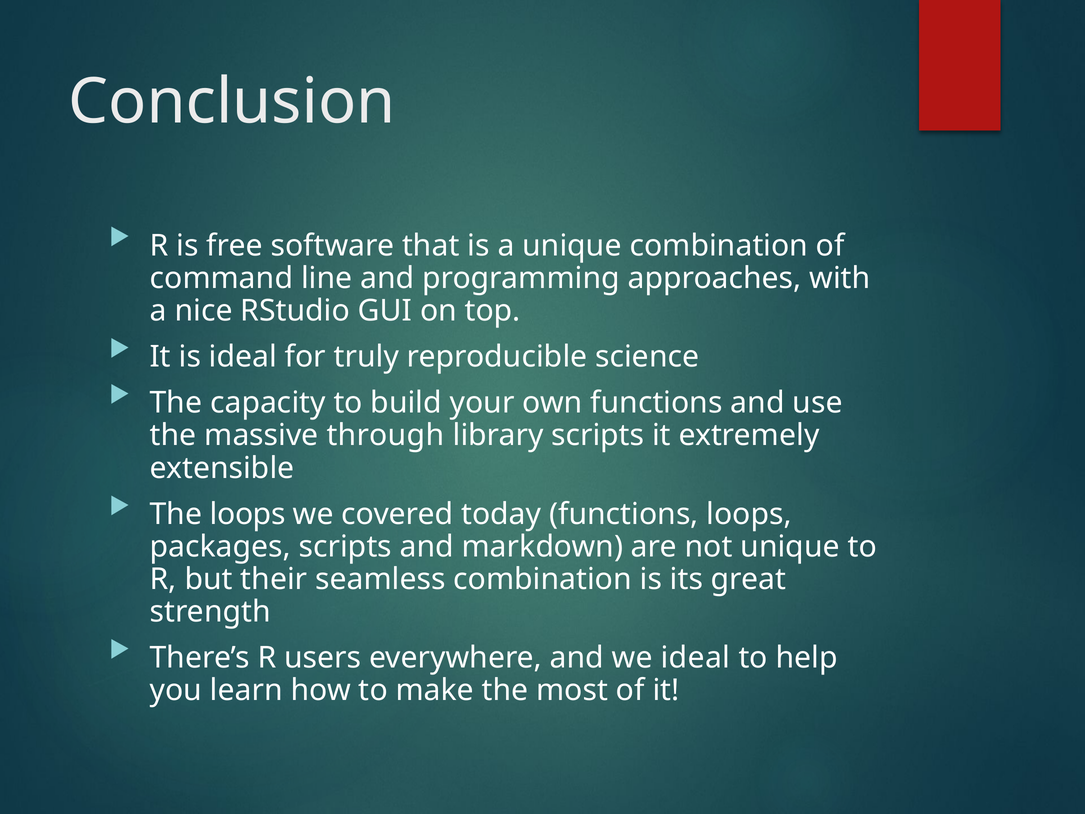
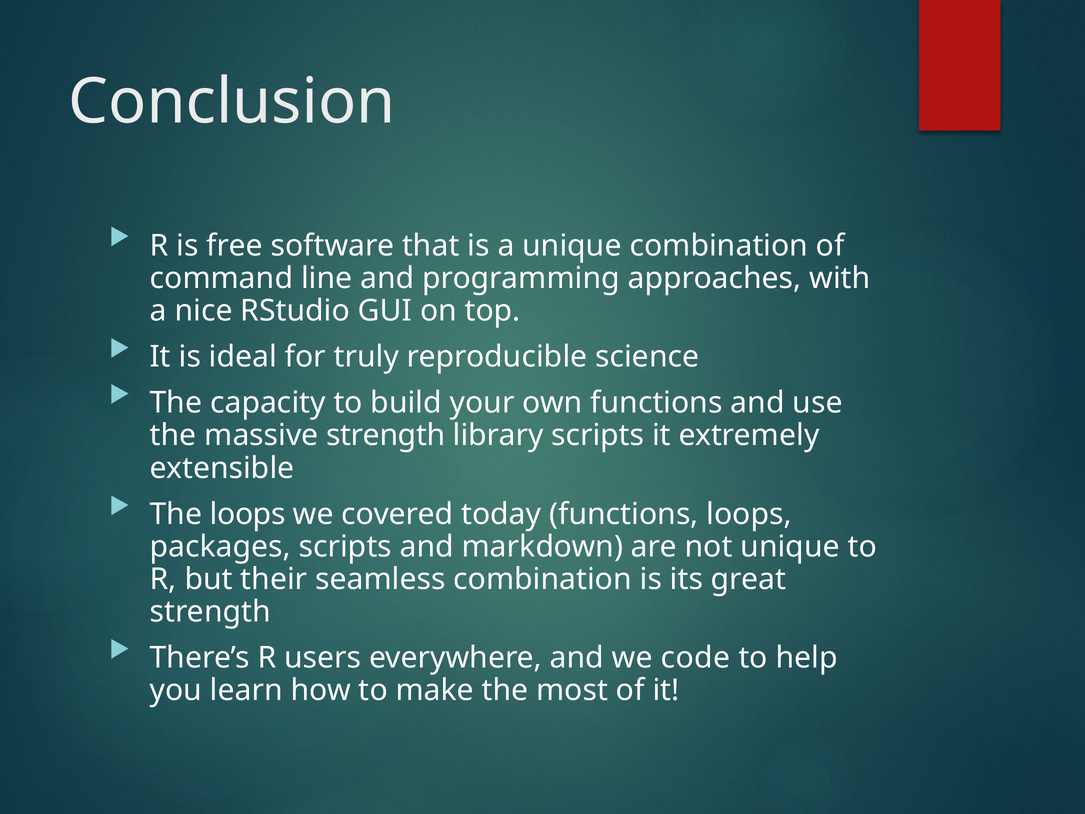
massive through: through -> strength
we ideal: ideal -> code
